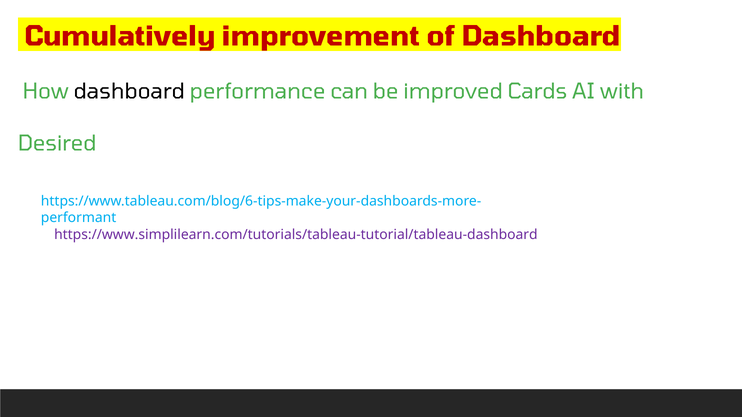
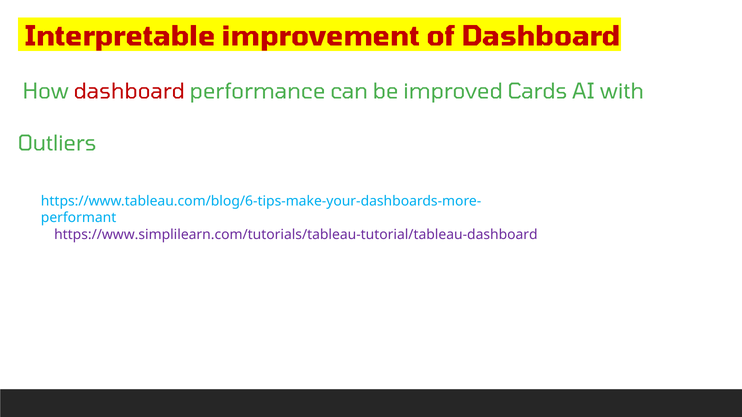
Cumulatively: Cumulatively -> Interpretable
dashboard at (129, 92) colour: black -> red
Desired: Desired -> Outliers
